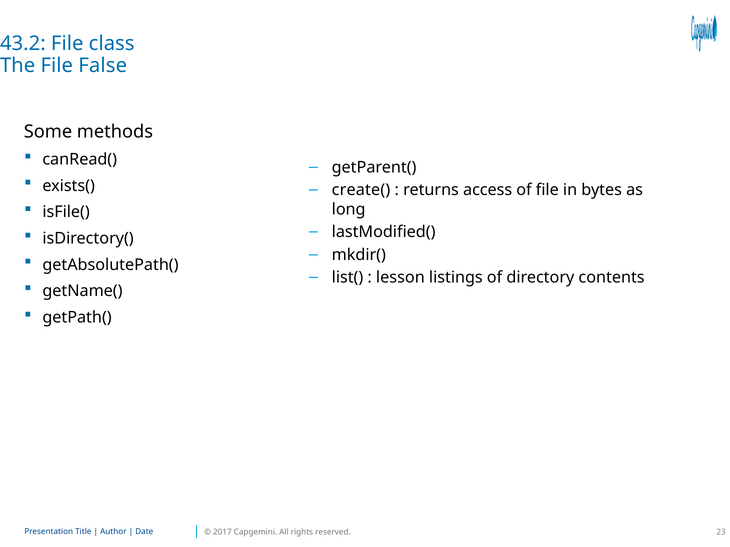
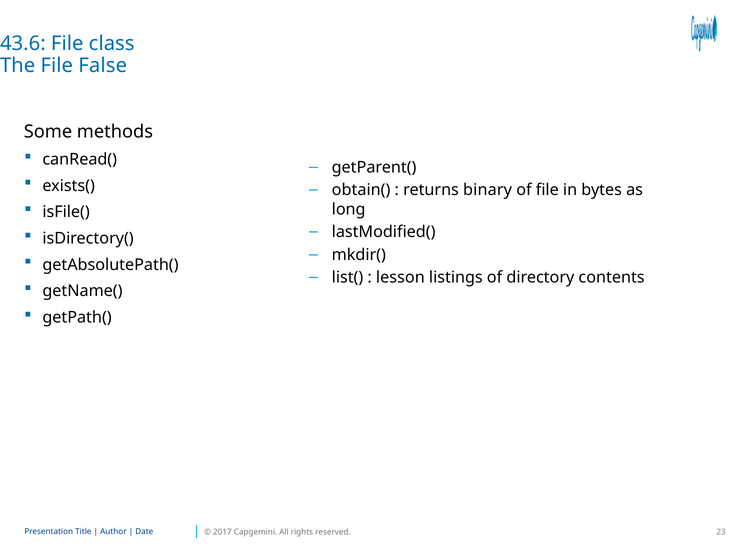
43.2: 43.2 -> 43.6
create(: create( -> obtain(
access: access -> binary
